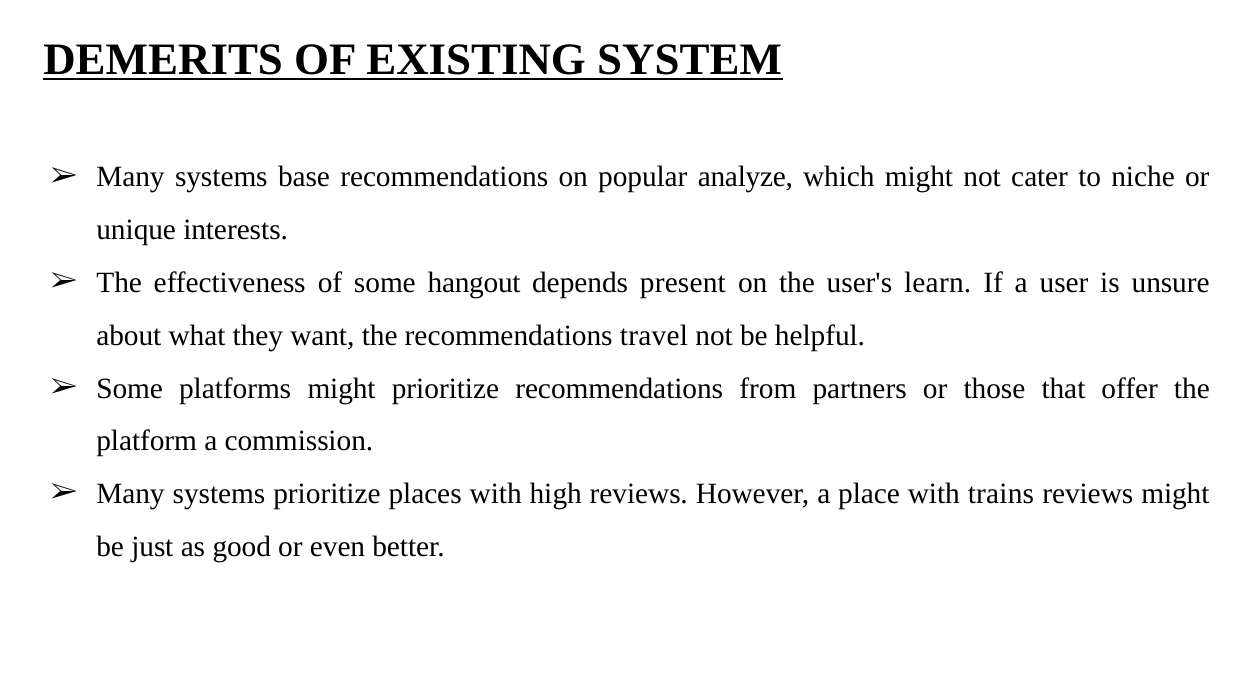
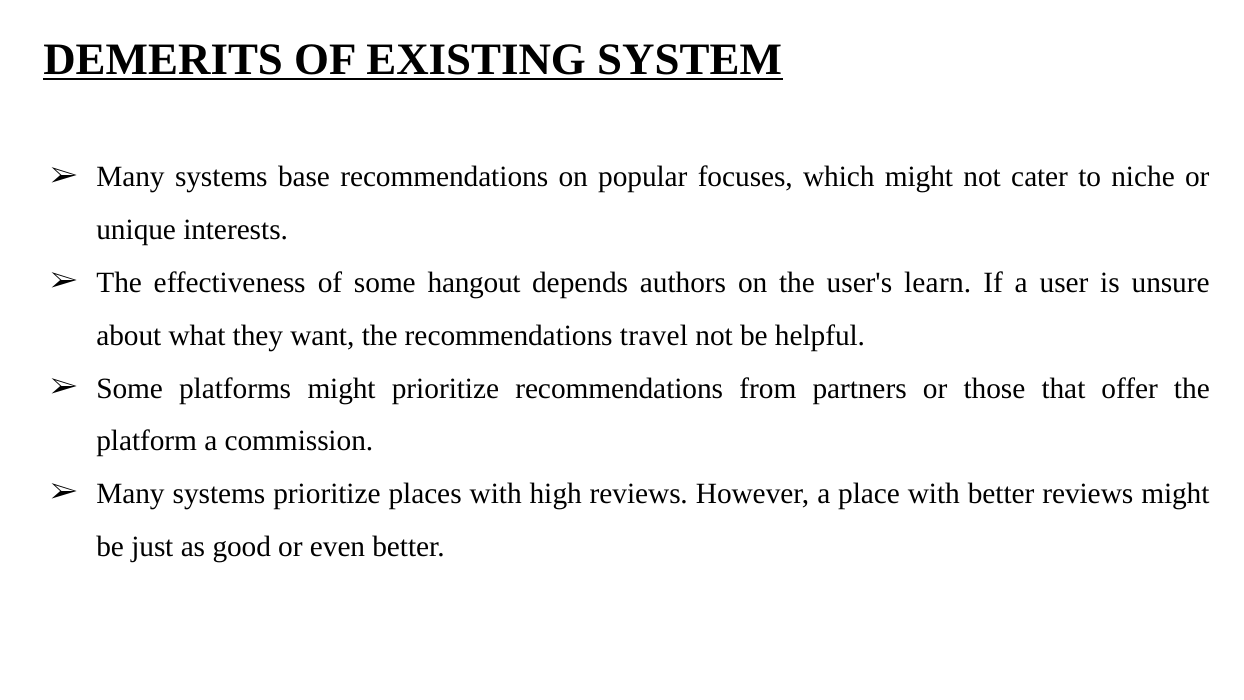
analyze: analyze -> focuses
present: present -> authors
with trains: trains -> better
